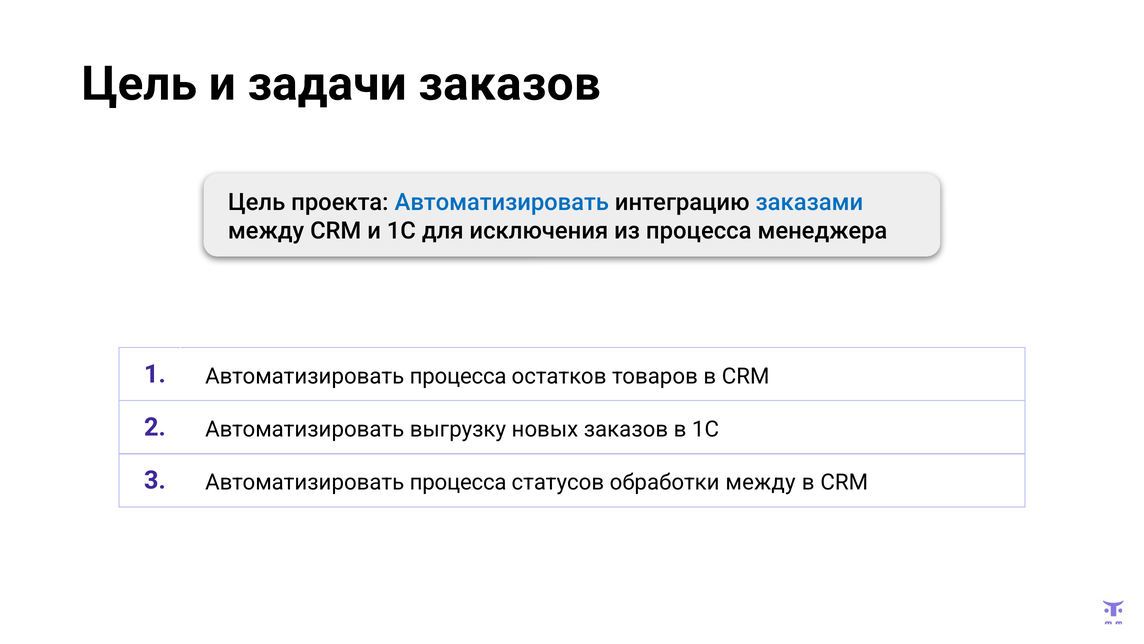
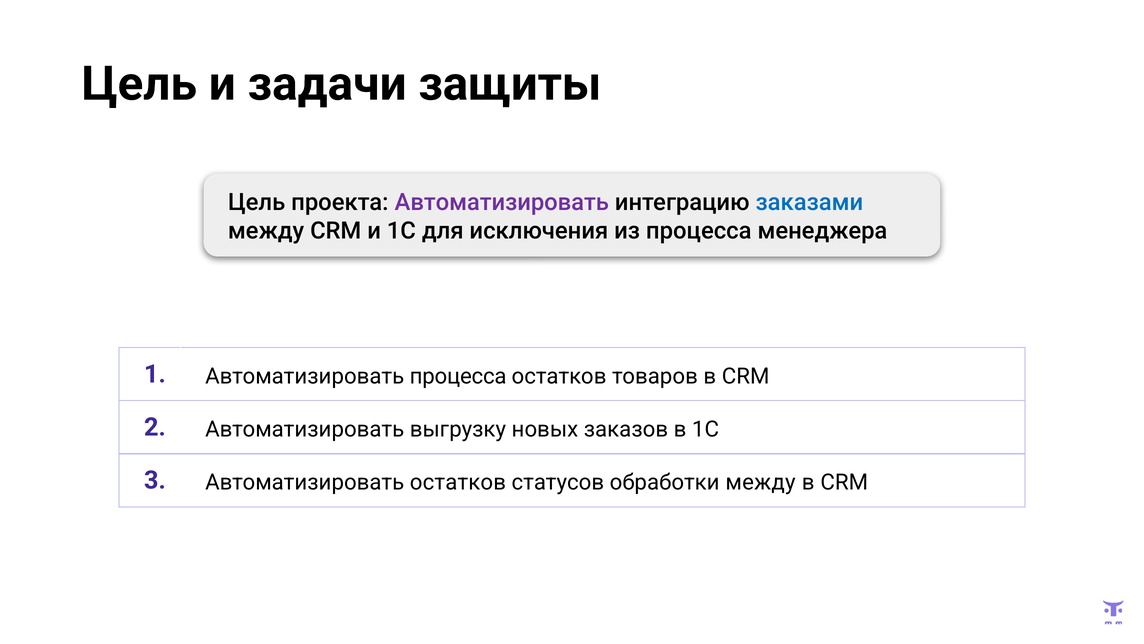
задачи заказов: заказов -> защиты
Автоматизировать at (502, 202) colour: blue -> purple
3 Автоматизировать процесса: процесса -> остатков
